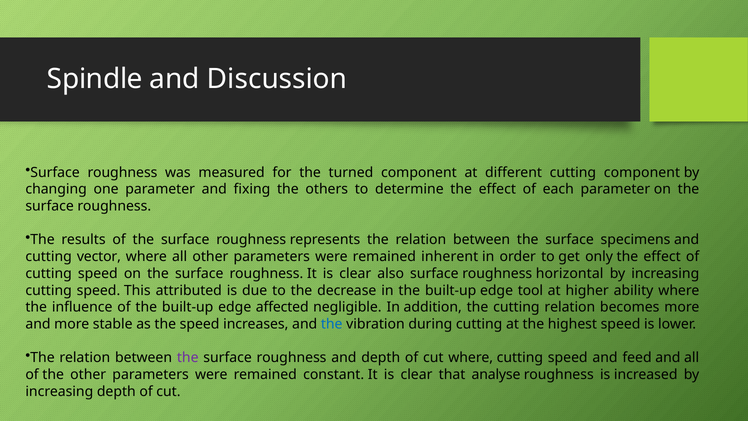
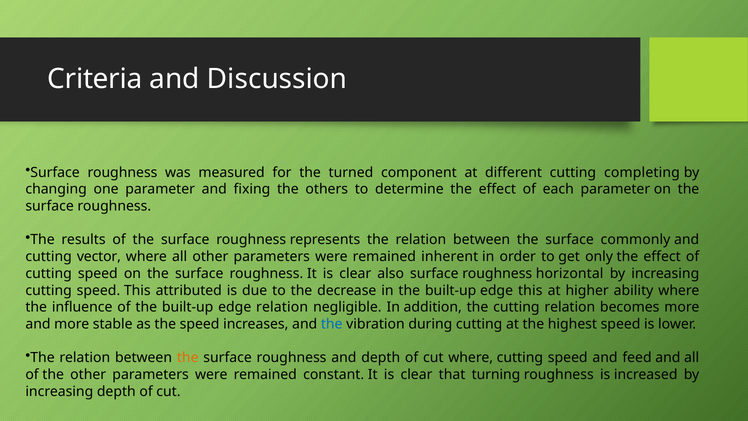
Spindle: Spindle -> Criteria
cutting component: component -> completing
specimens: specimens -> commonly
edge tool: tool -> this
edge affected: affected -> relation
the at (188, 358) colour: purple -> orange
analyse: analyse -> turning
